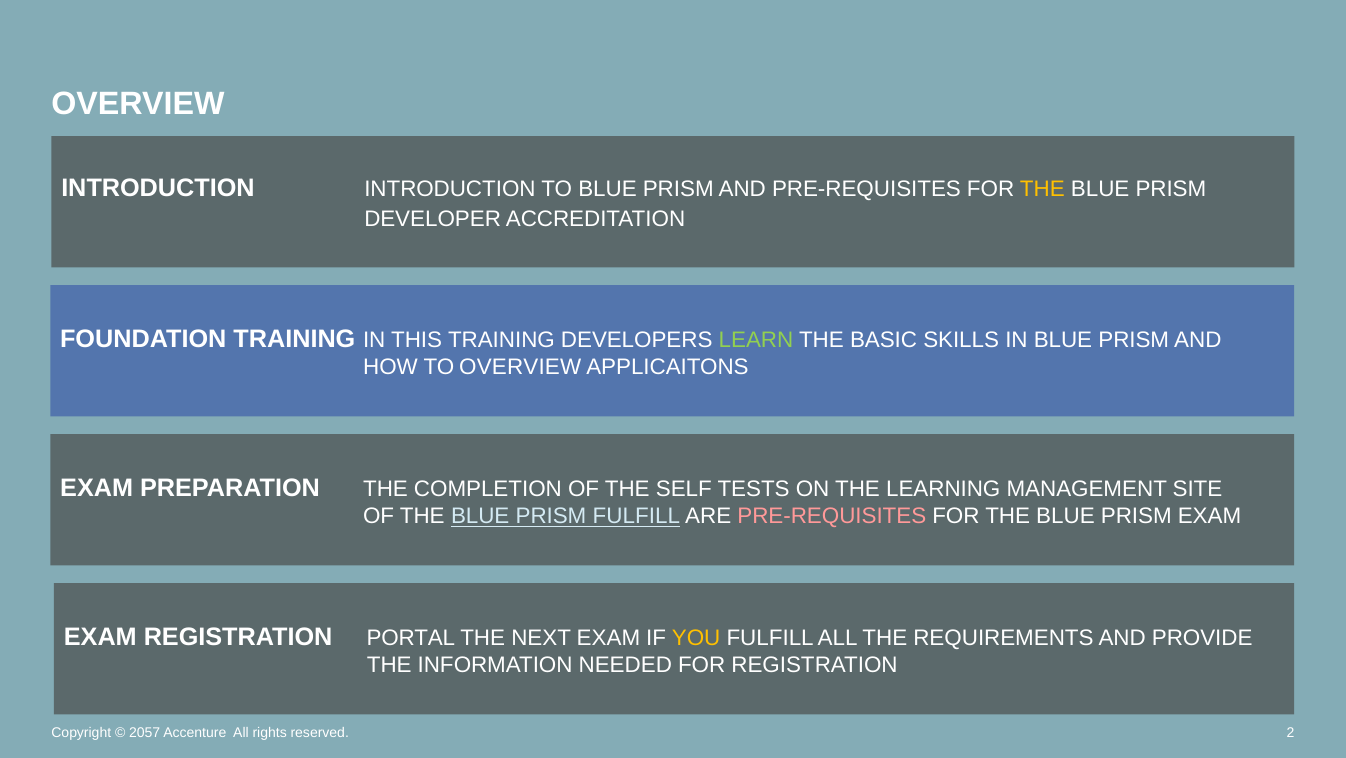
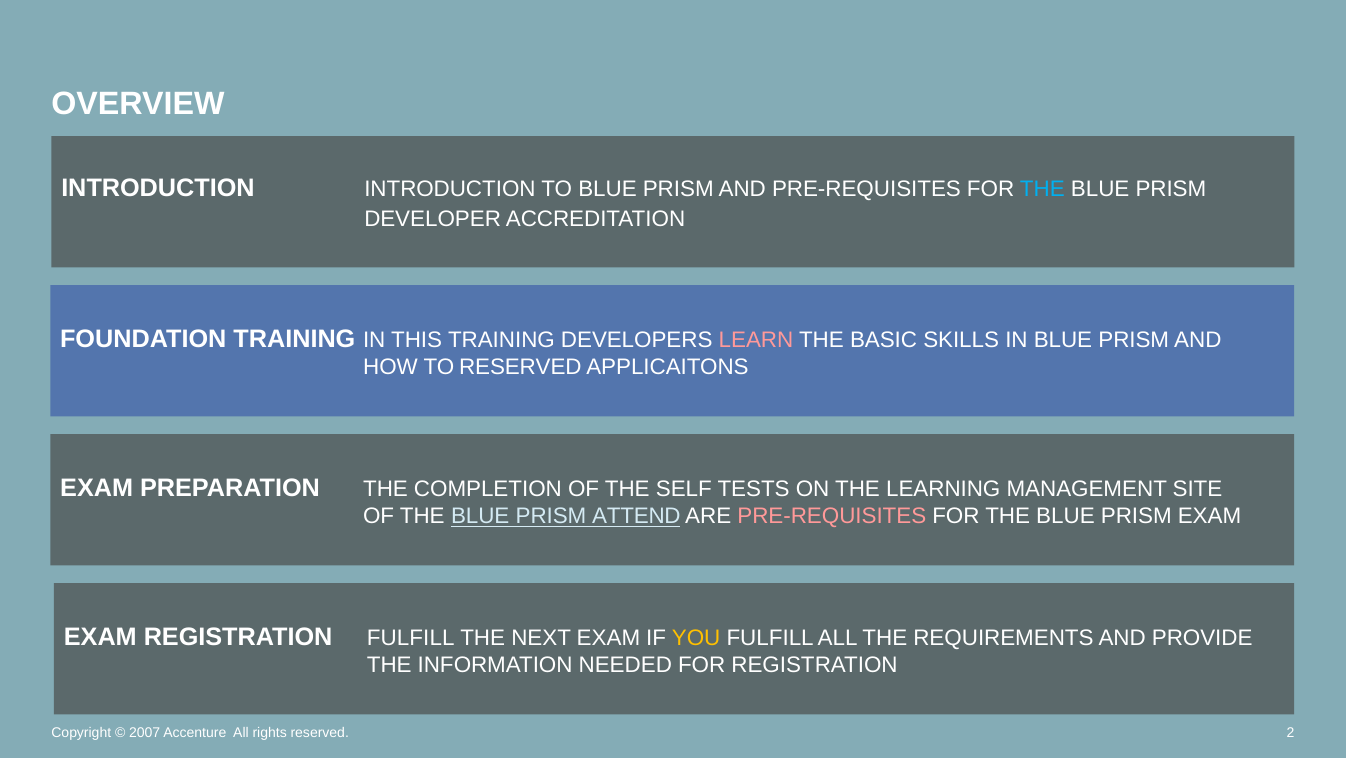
THE at (1042, 189) colour: yellow -> light blue
LEARN colour: light green -> pink
TO OVERVIEW: OVERVIEW -> RESERVED
PRISM FULFILL: FULFILL -> ATTEND
REGISTRATION PORTAL: PORTAL -> FULFILL
2057: 2057 -> 2007
